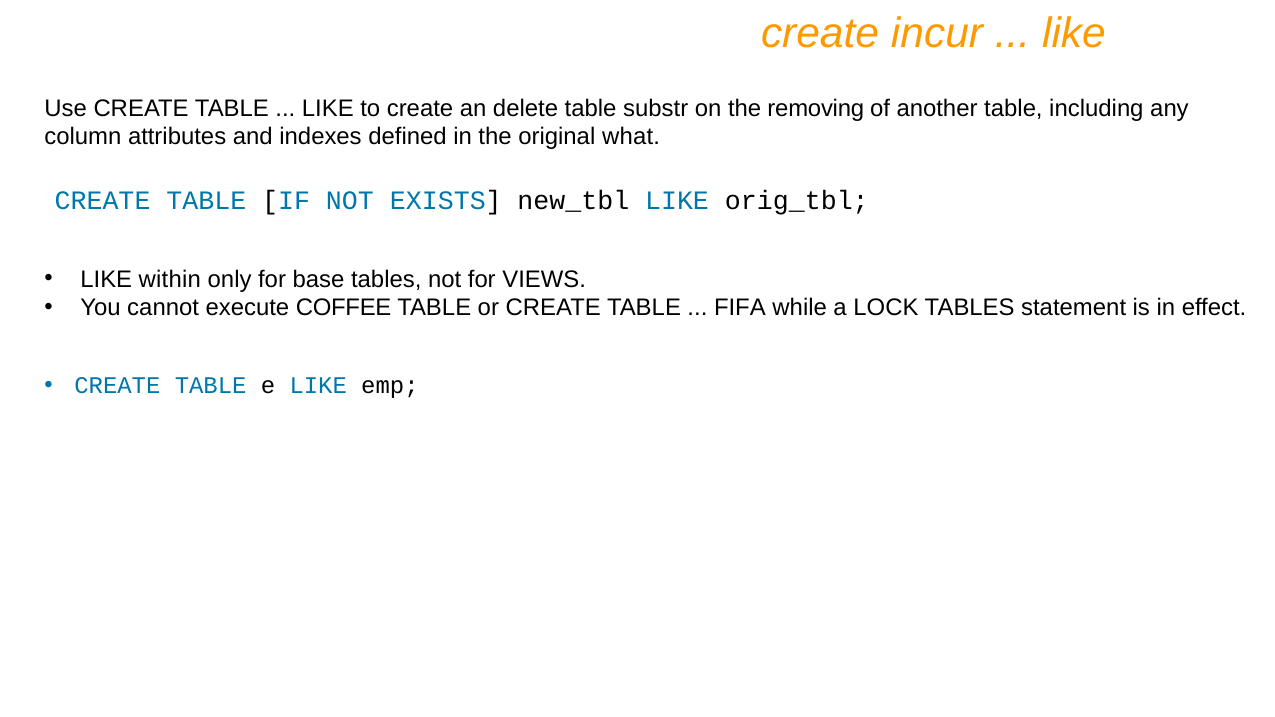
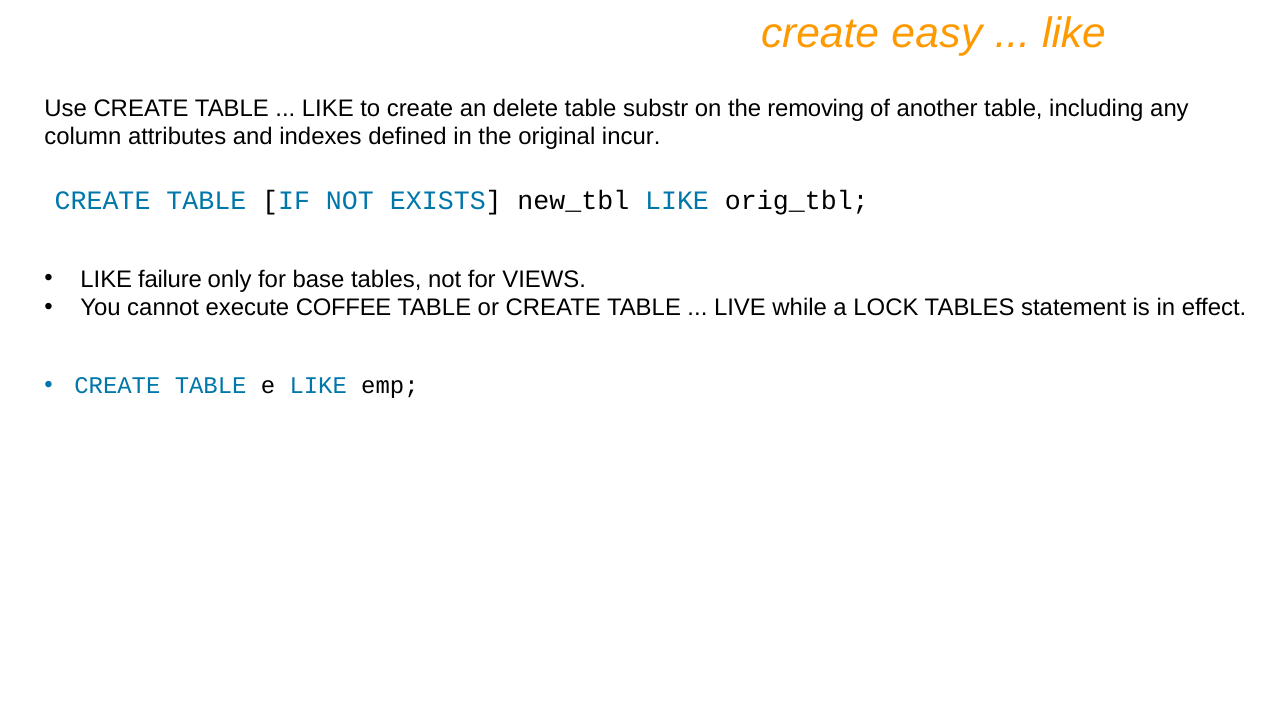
incur: incur -> easy
what: what -> incur
within: within -> failure
FIFA: FIFA -> LIVE
